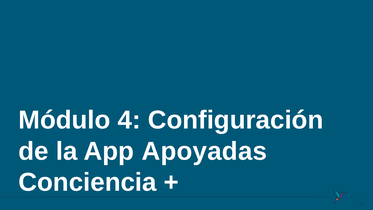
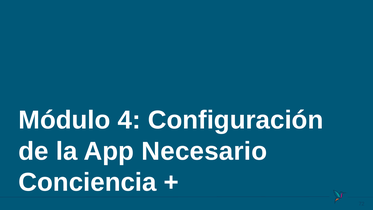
Apoyadas: Apoyadas -> Necesario
